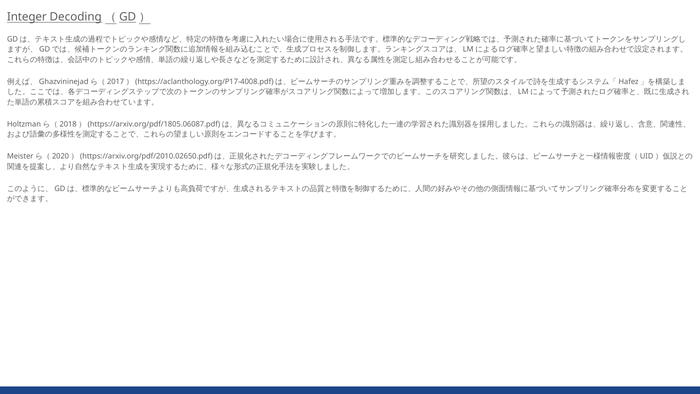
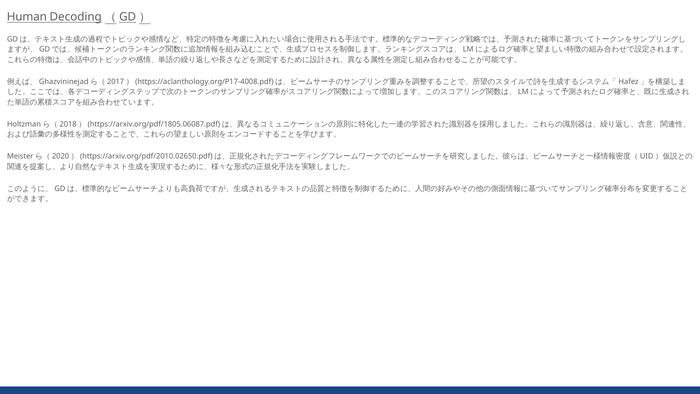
Integer: Integer -> Human
